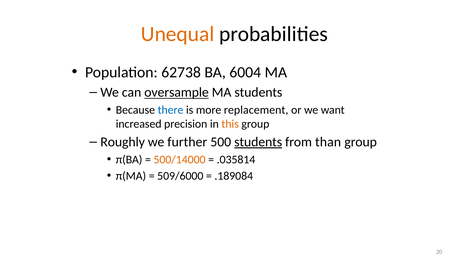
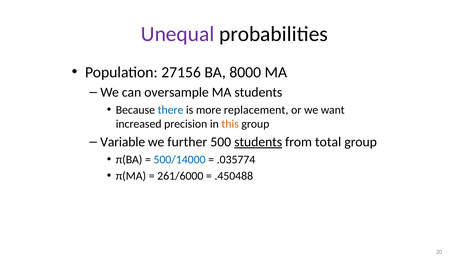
Unequal colour: orange -> purple
62738: 62738 -> 27156
6004: 6004 -> 8000
oversample underline: present -> none
Roughly: Roughly -> Variable
than: than -> total
500/14000 colour: orange -> blue
.035814: .035814 -> .035774
509/6000: 509/6000 -> 261/6000
.189084: .189084 -> .450488
